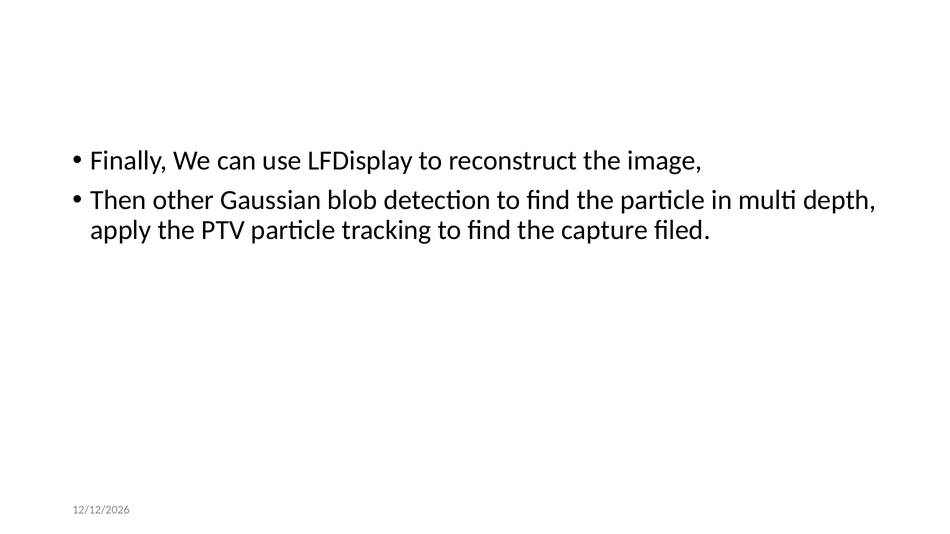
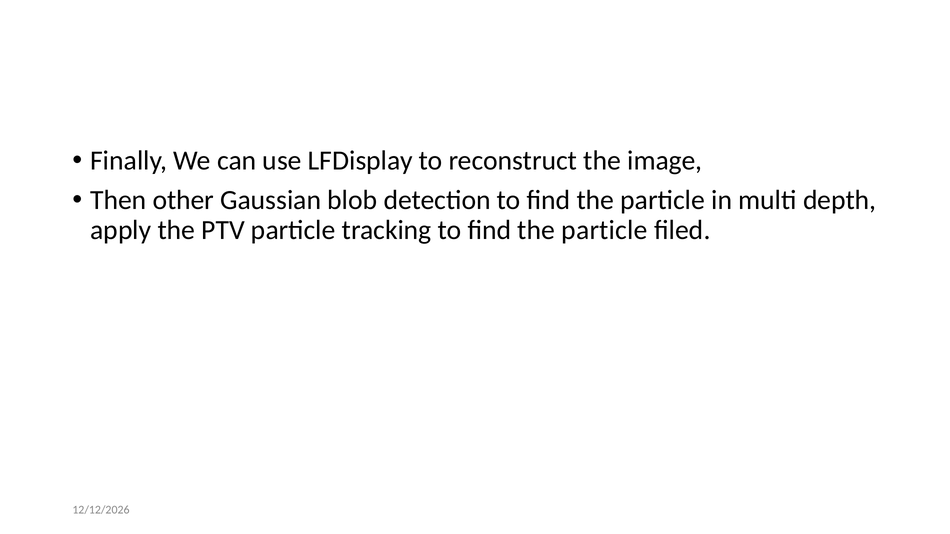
capture at (605, 230): capture -> particle
